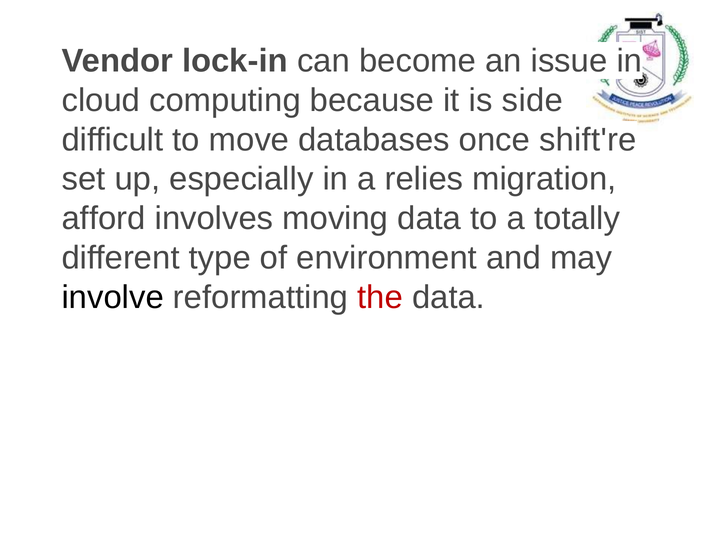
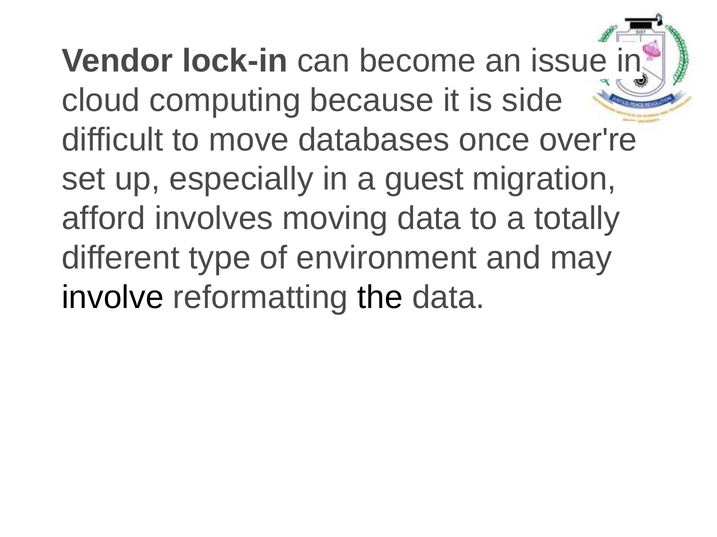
shift're: shift're -> over're
relies: relies -> guest
the colour: red -> black
